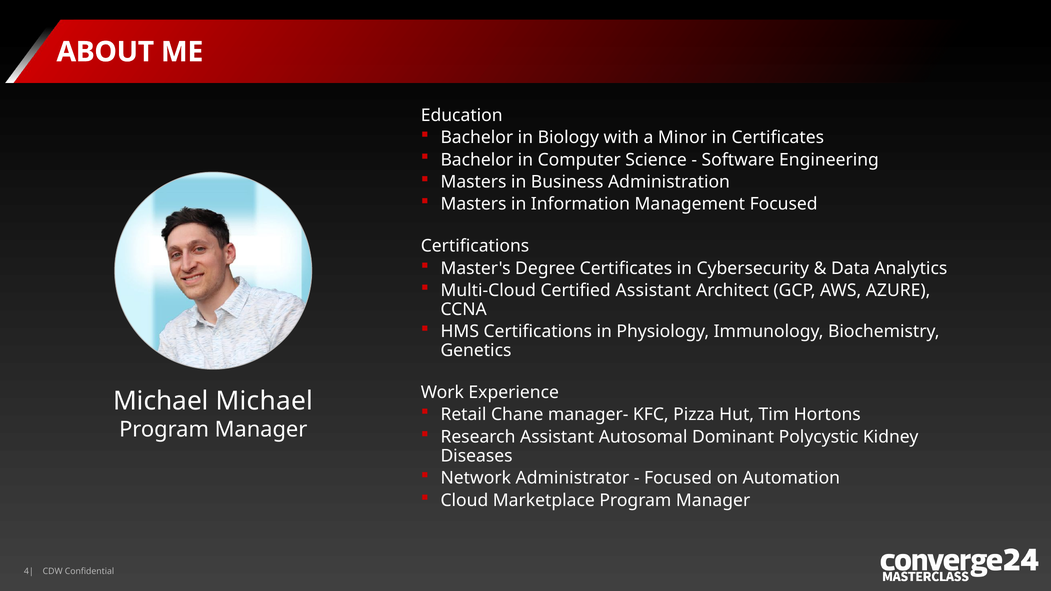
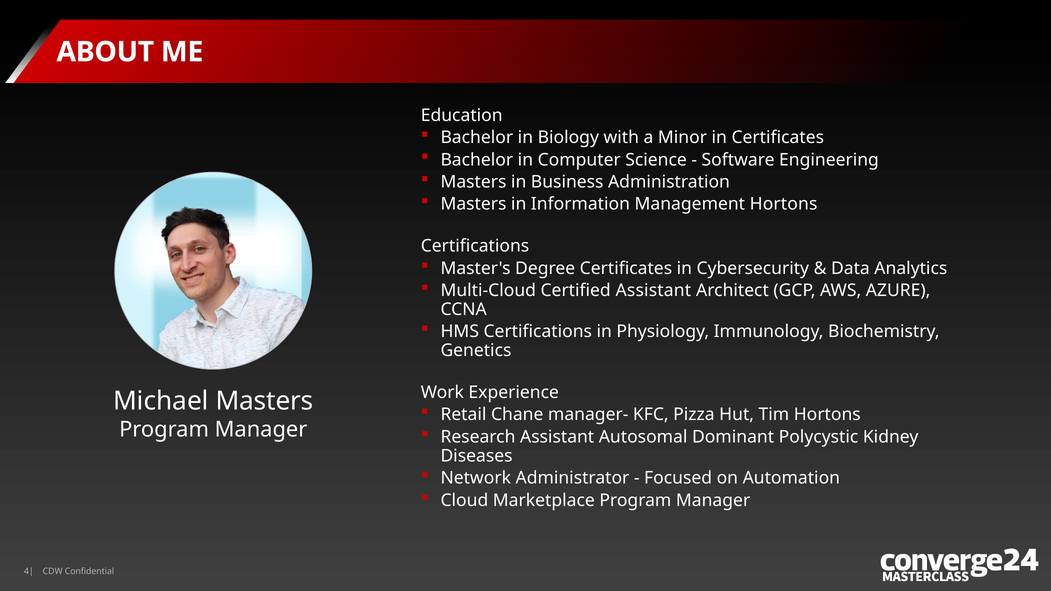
Management Focused: Focused -> Hortons
Michael Michael: Michael -> Masters
